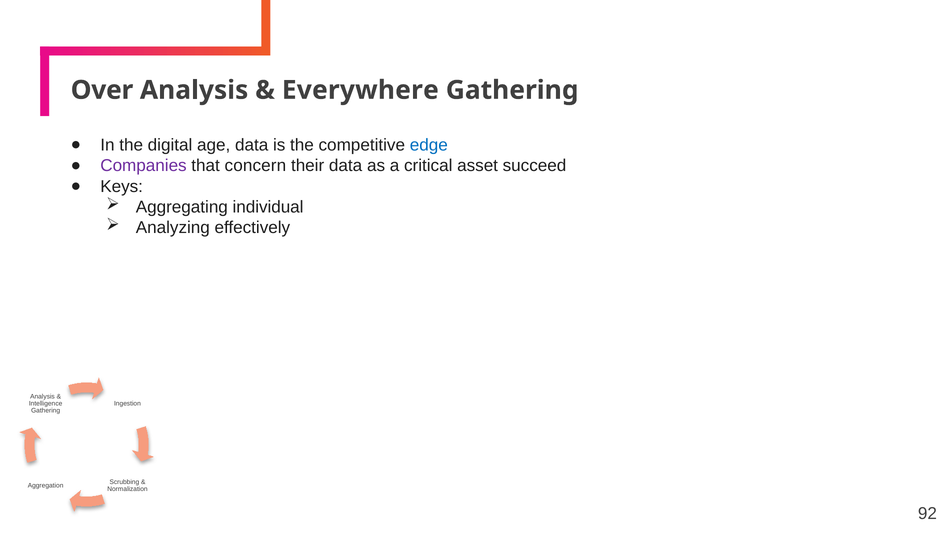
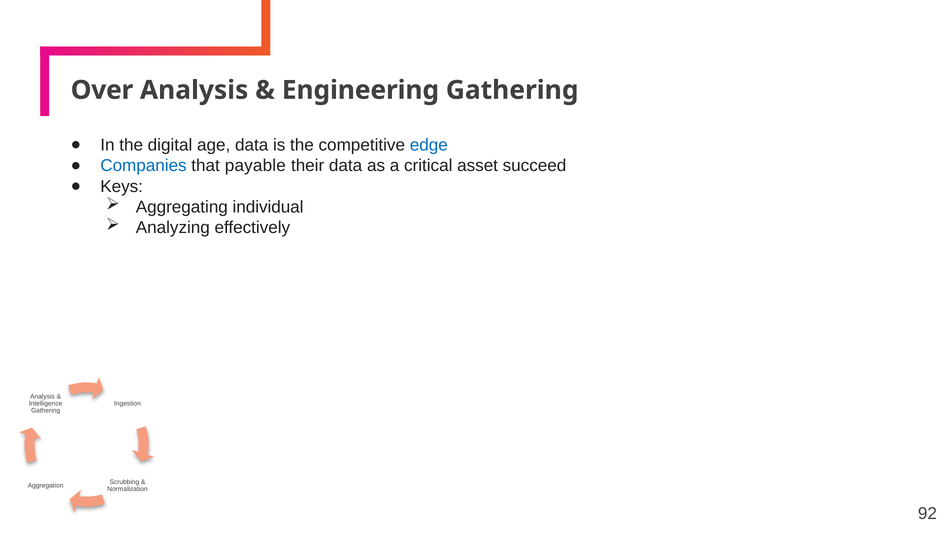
Everywhere: Everywhere -> Engineering
Companies colour: purple -> blue
concern: concern -> payable
